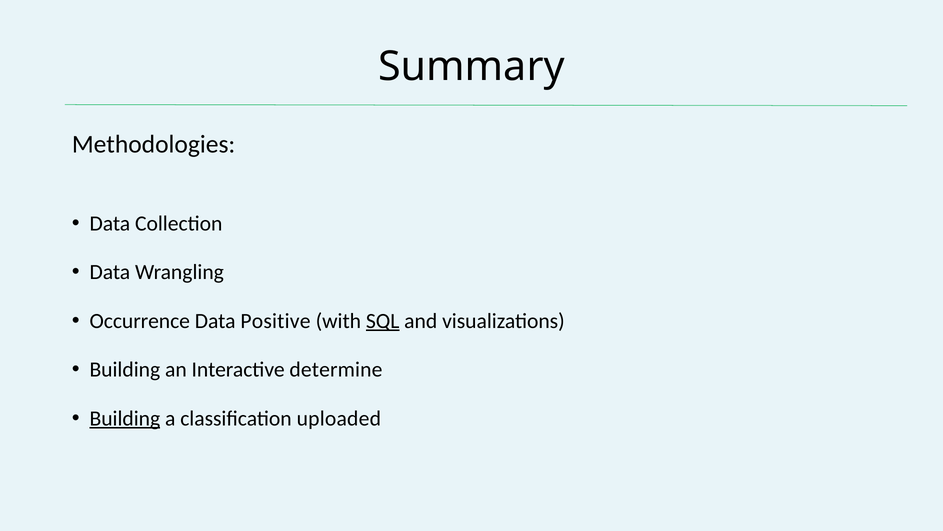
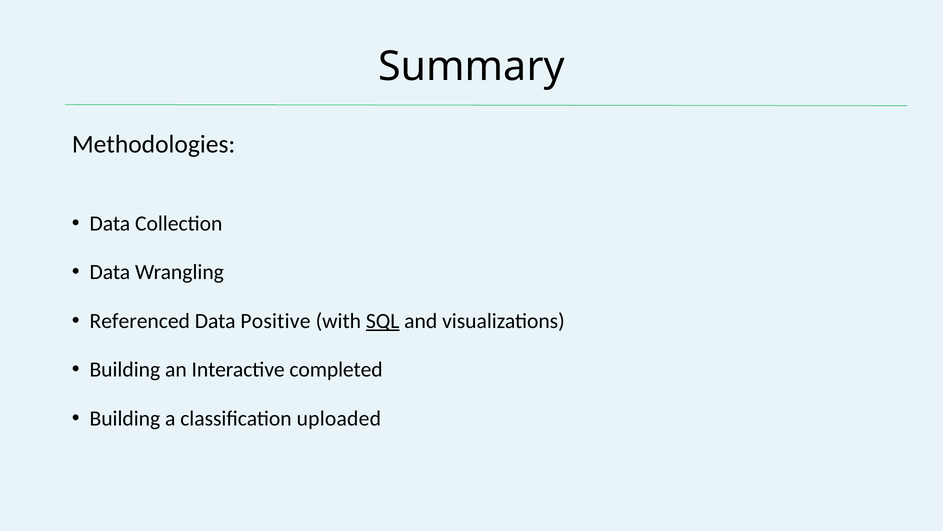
Occurrence: Occurrence -> Referenced
determine: determine -> completed
Building at (125, 418) underline: present -> none
